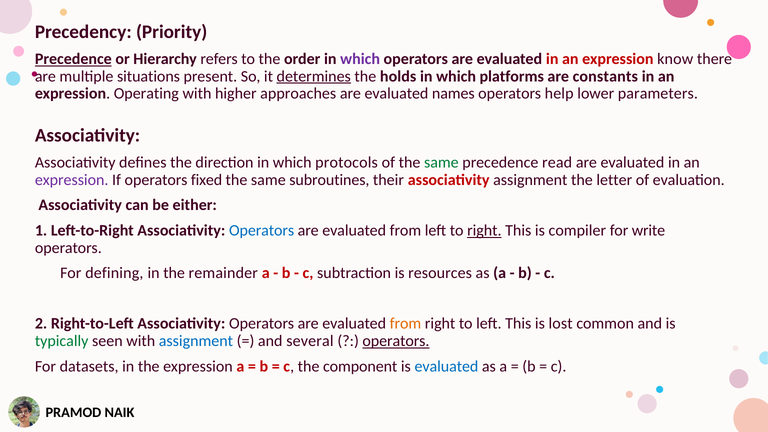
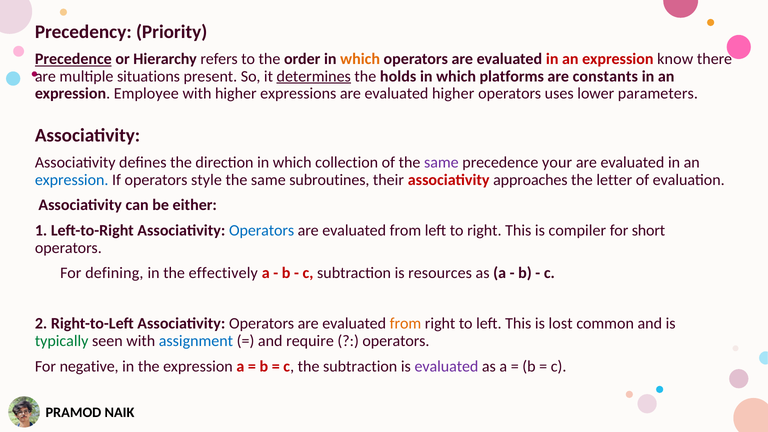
which at (360, 59) colour: purple -> orange
Operating: Operating -> Employee
approaches: approaches -> expressions
evaluated names: names -> higher
help: help -> uses
protocols: protocols -> collection
same at (441, 163) colour: green -> purple
read: read -> your
expression at (72, 180) colour: purple -> blue
fixed: fixed -> style
associativity assignment: assignment -> approaches
right at (484, 230) underline: present -> none
write: write -> short
remainder: remainder -> effectively
several: several -> require
operators at (396, 341) underline: present -> none
datasets: datasets -> negative
the component: component -> subtraction
evaluated at (446, 366) colour: blue -> purple
